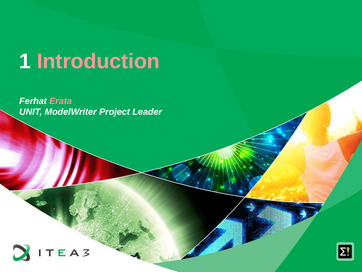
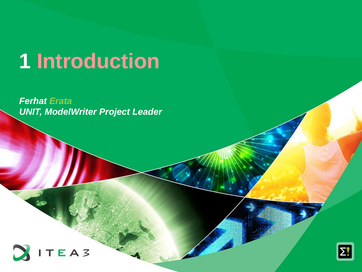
Erata colour: pink -> light green
